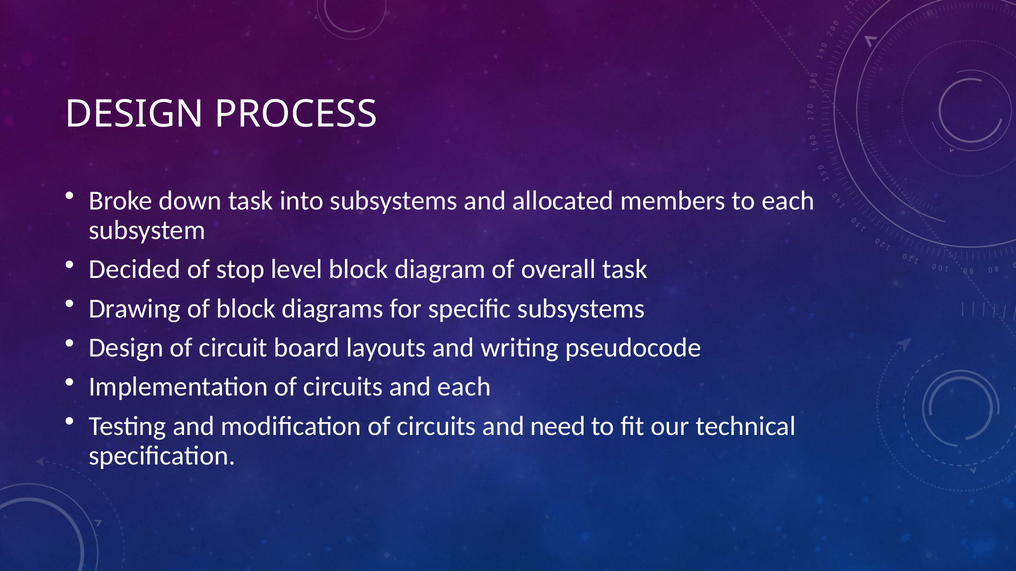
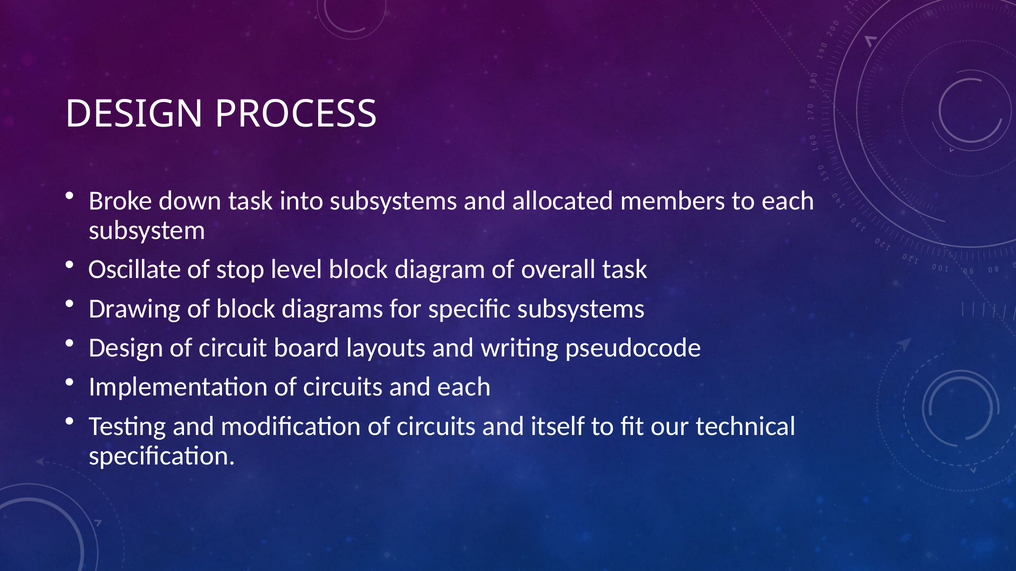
Decided: Decided -> Oscillate
need: need -> itself
